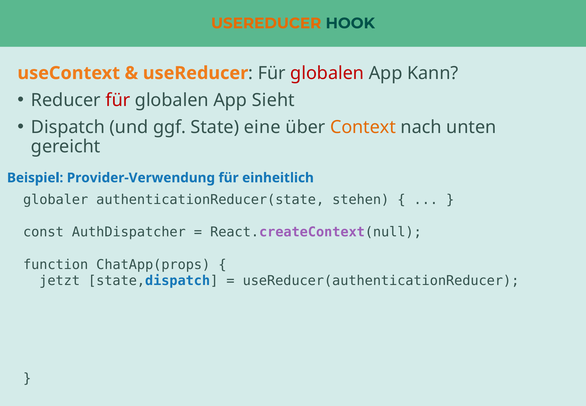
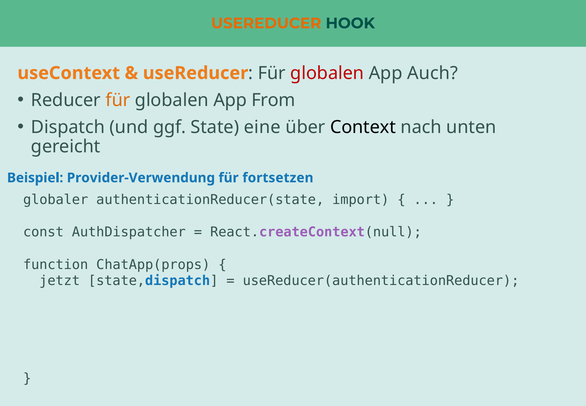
Kann: Kann -> Auch
für at (118, 100) colour: red -> orange
Sieht: Sieht -> From
Context colour: orange -> black
einheitlich: einheitlich -> fortsetzen
stehen: stehen -> import
